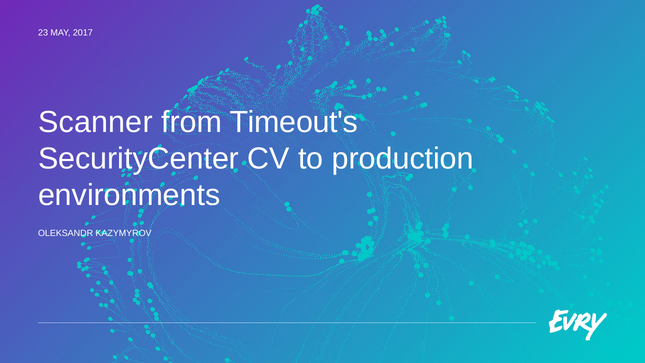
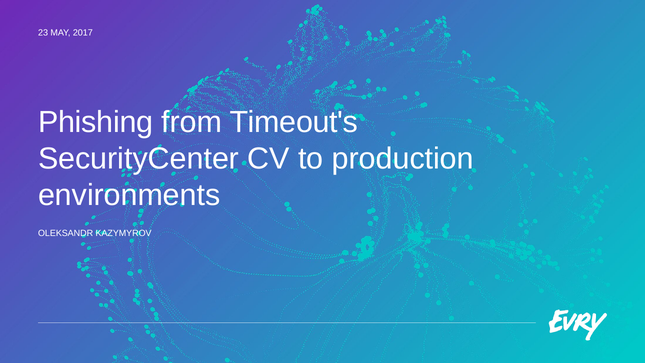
Scanner: Scanner -> Phishing
